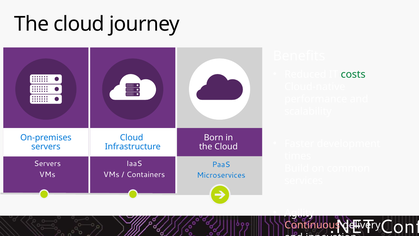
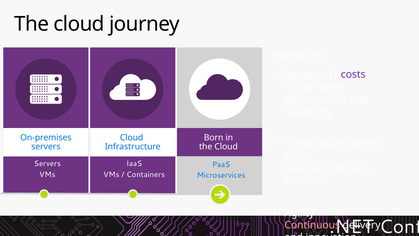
costs colour: green -> purple
